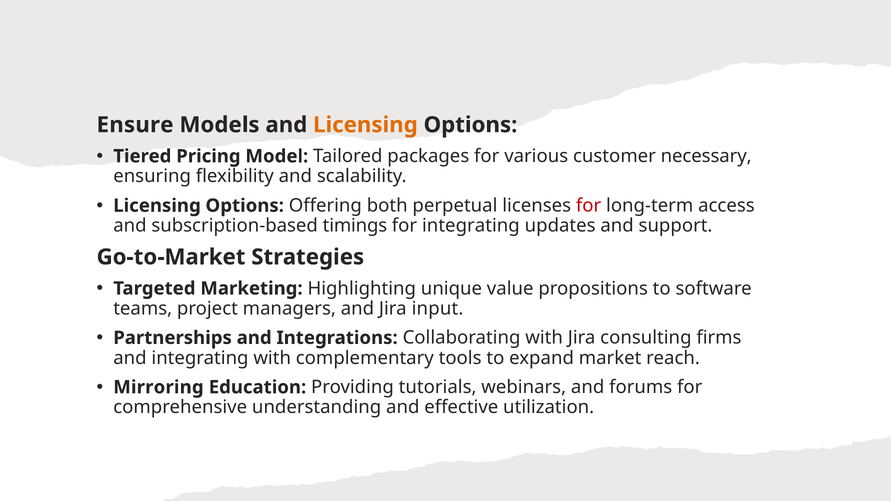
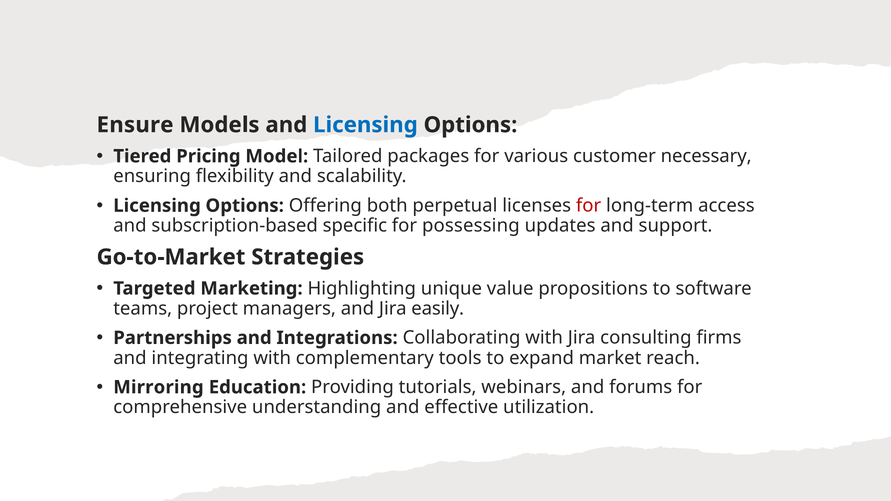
Licensing at (365, 125) colour: orange -> blue
timings: timings -> specific
for integrating: integrating -> possessing
input: input -> easily
